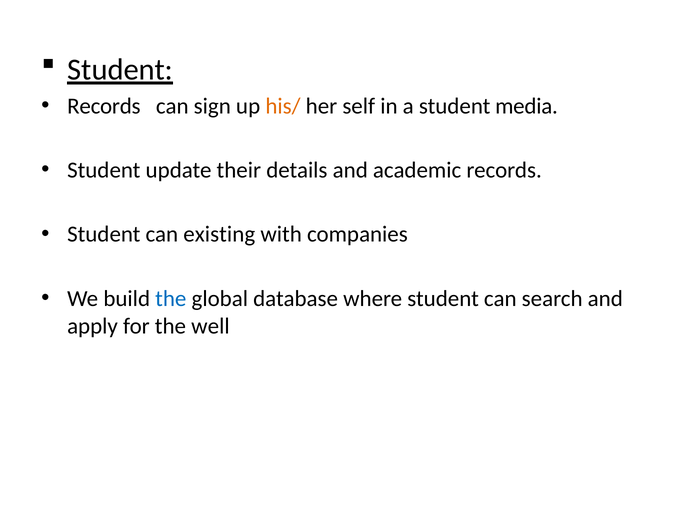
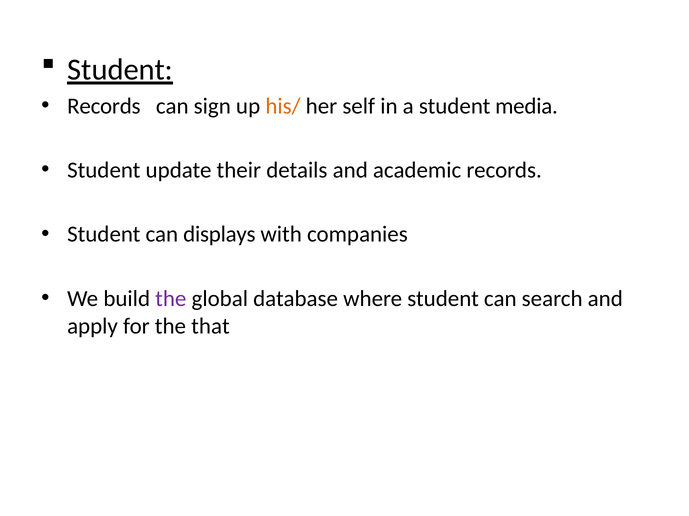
existing: existing -> displays
the at (171, 299) colour: blue -> purple
well: well -> that
